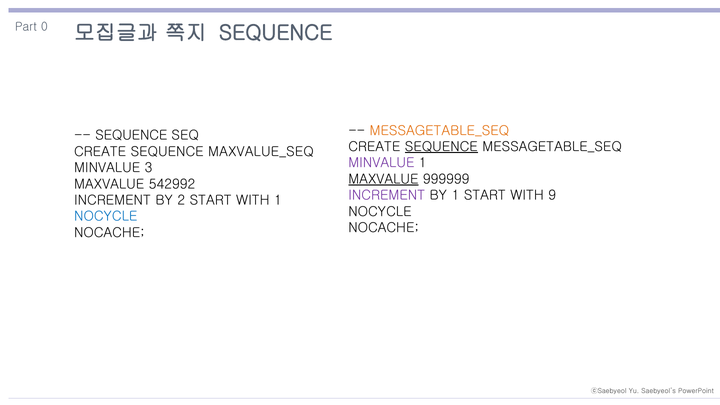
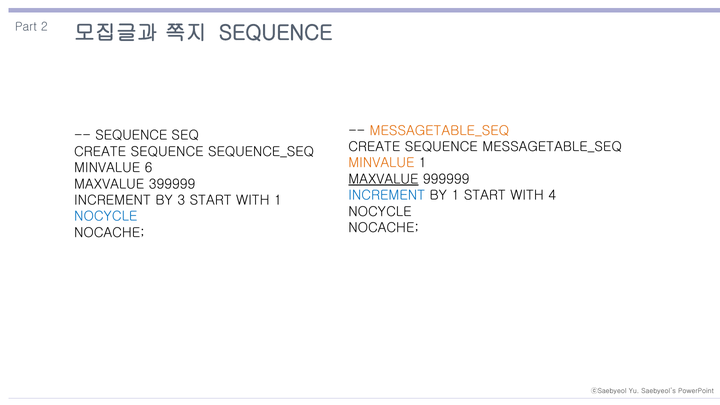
0: 0 -> 2
SEQUENCE at (441, 147) underline: present -> none
MAXVALUE_SEQ: MAXVALUE_SEQ -> SEQUENCE_SEQ
MINVALUE at (381, 163) colour: purple -> orange
3: 3 -> 6
542992: 542992 -> 399999
INCREMENT at (387, 195) colour: purple -> blue
9: 9 -> 4
2: 2 -> 3
